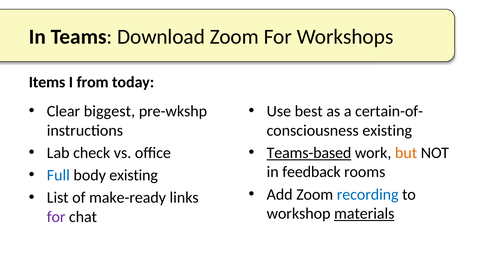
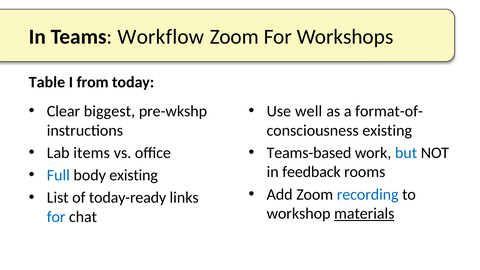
Download: Download -> Workflow
Items: Items -> Table
best: best -> well
certain-of-: certain-of- -> format-of-
check: check -> items
Teams-based underline: present -> none
but colour: orange -> blue
make-ready: make-ready -> today-ready
for at (56, 217) colour: purple -> blue
